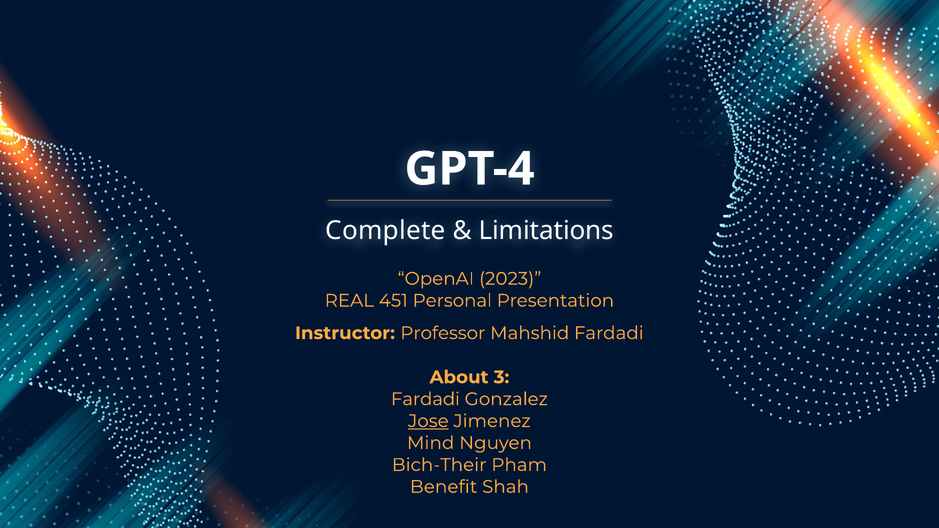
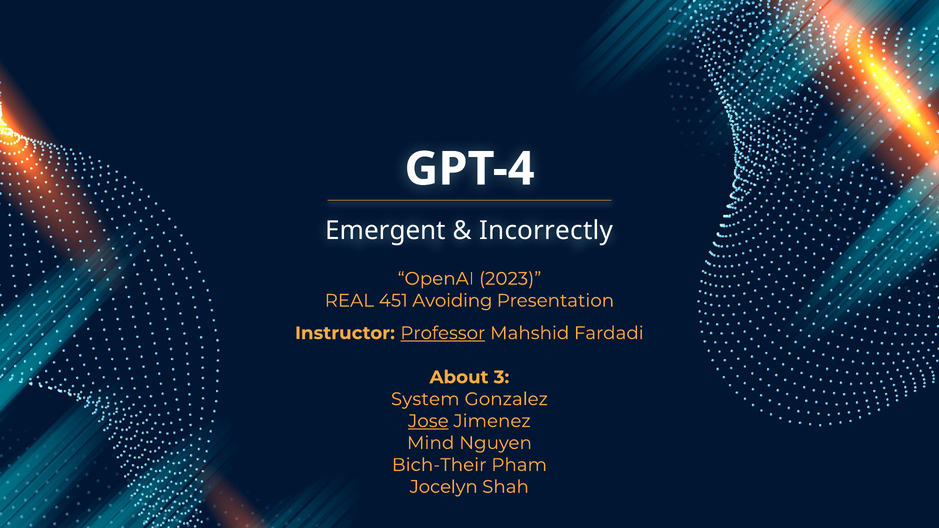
Complete: Complete -> Emergent
Limitations: Limitations -> Incorrectly
Personal: Personal -> Avoiding
Professor underline: none -> present
Fardadi at (425, 399): Fardadi -> System
Benefit: Benefit -> Jocelyn
